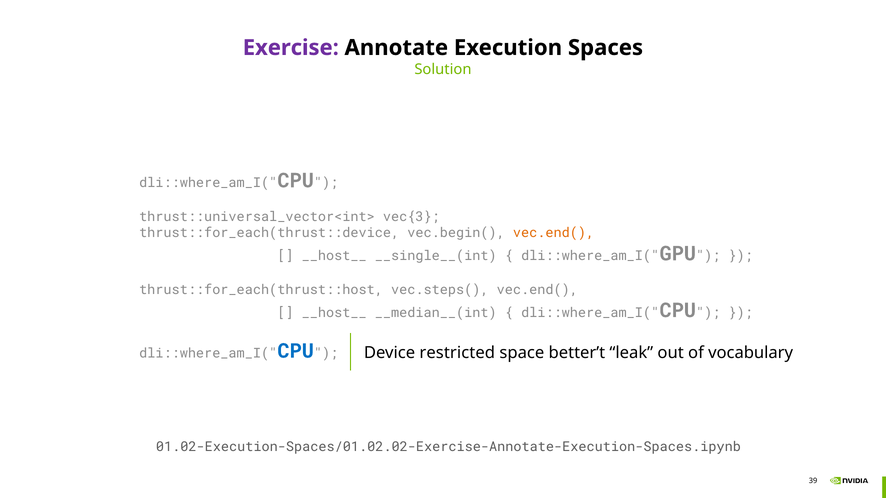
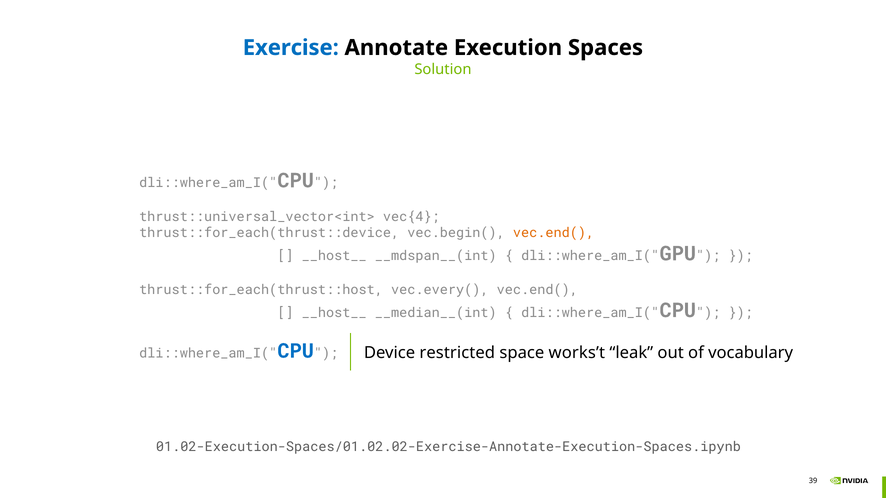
Exercise colour: purple -> blue
vec{3: vec{3 -> vec{4
__single__(int: __single__(int -> __mdspan__(int
vec.steps(: vec.steps( -> vec.every(
better’t: better’t -> works’t
